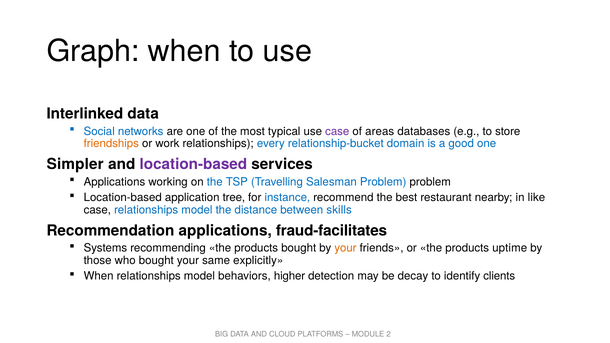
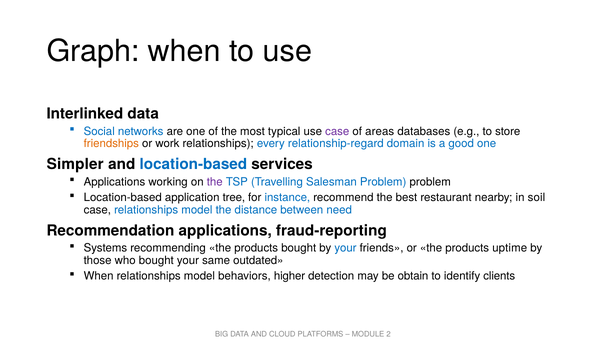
relationship-bucket: relationship-bucket -> relationship-regard
location-based at (193, 164) colour: purple -> blue
the at (215, 182) colour: blue -> purple
like: like -> soil
skills: skills -> need
fraud-facilitates: fraud-facilitates -> fraud-reporting
your at (345, 248) colour: orange -> blue
explicitly: explicitly -> outdated
decay: decay -> obtain
